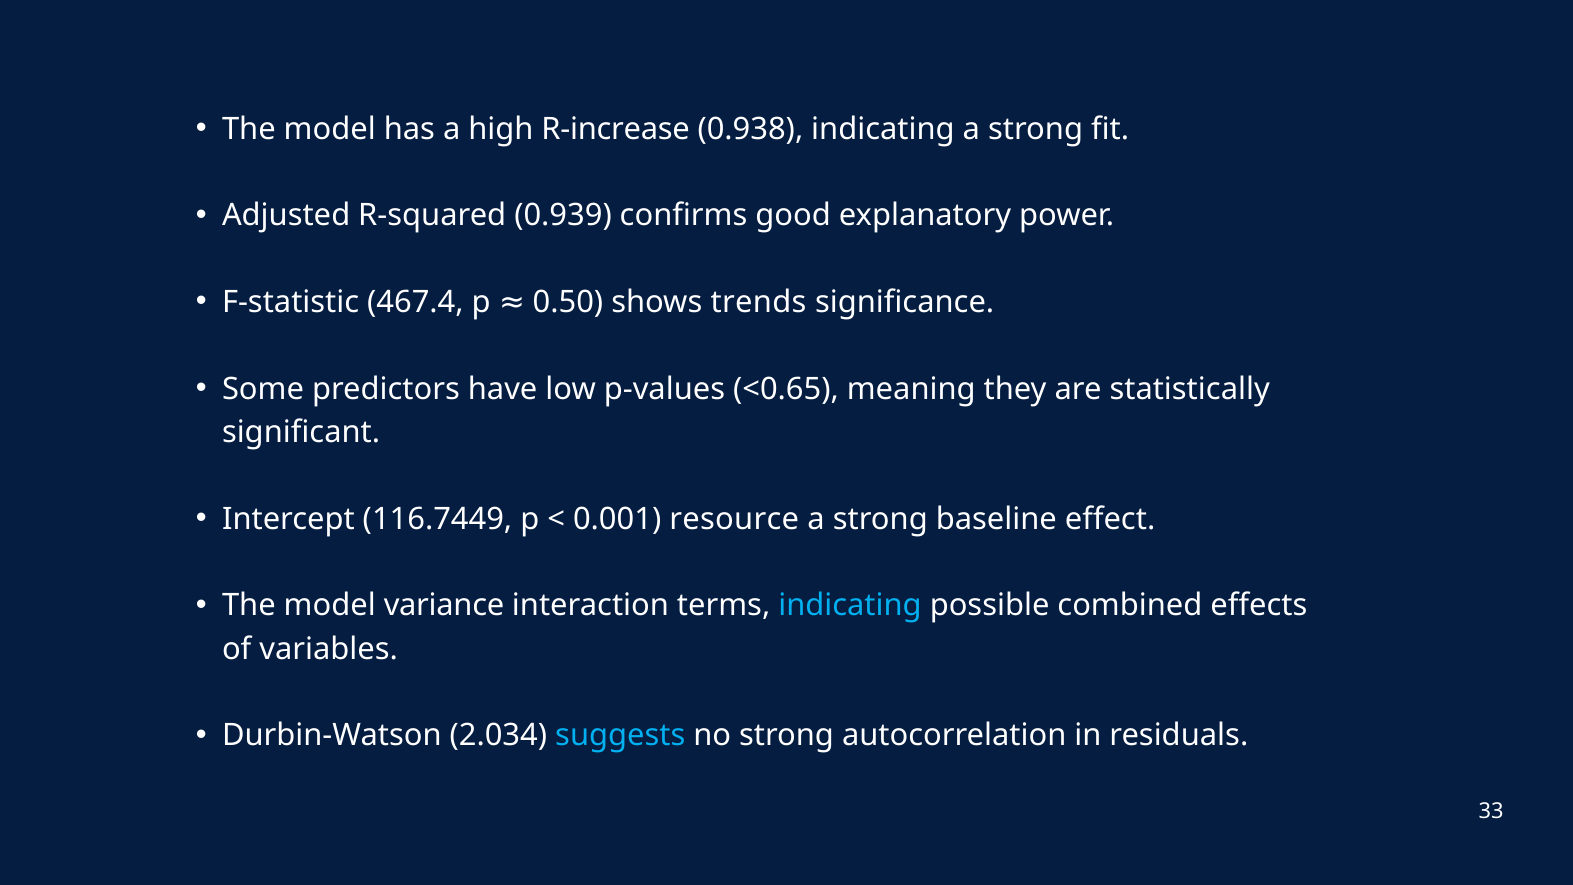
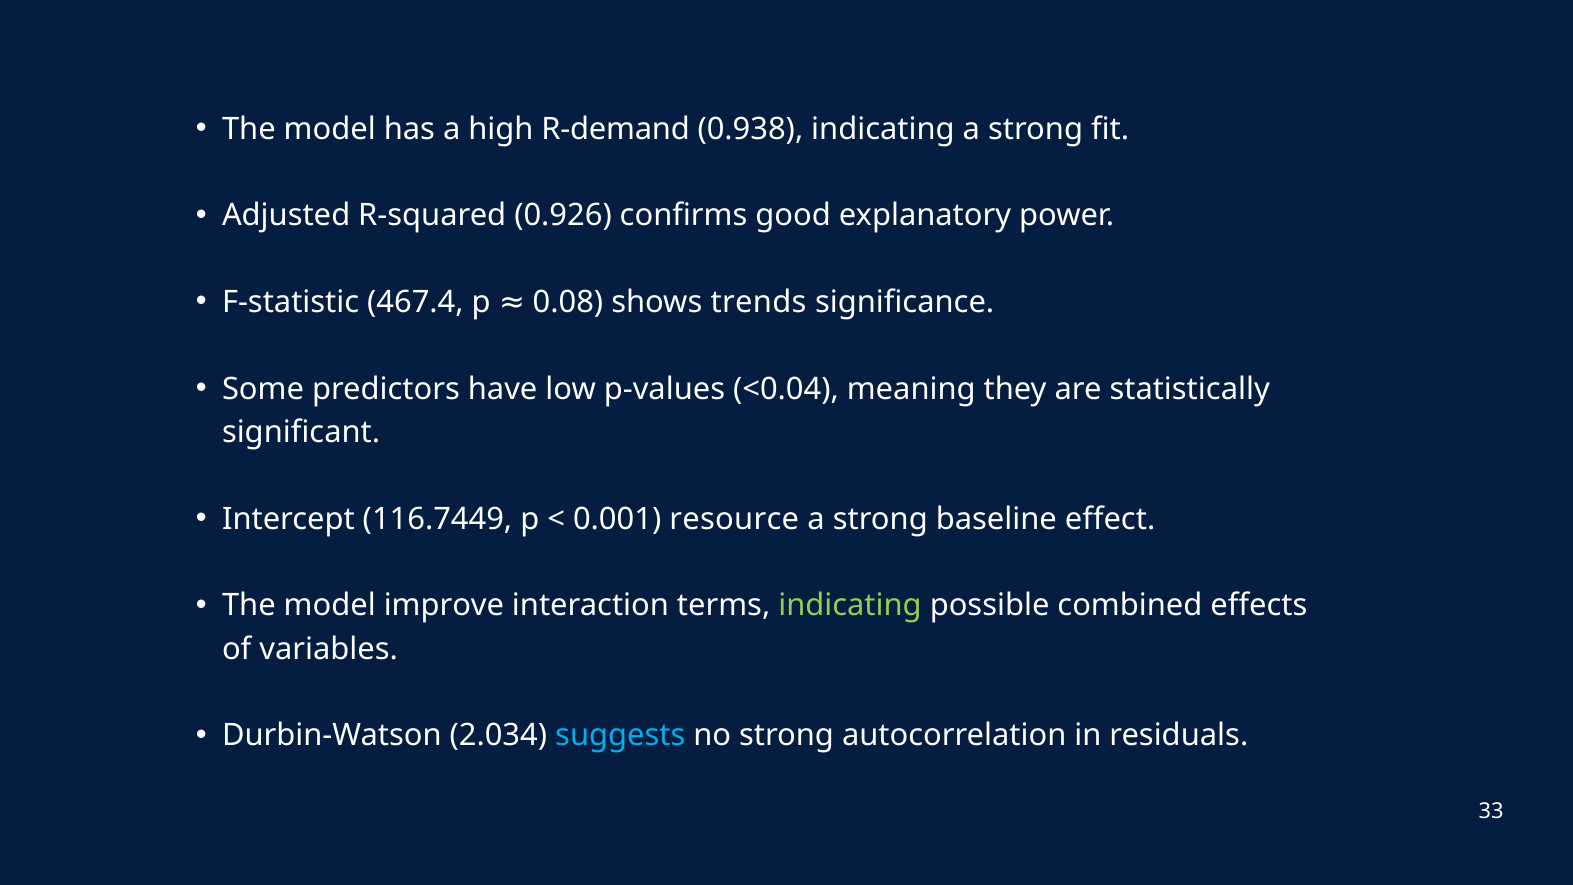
R-increase: R-increase -> R-demand
0.939: 0.939 -> 0.926
0.50: 0.50 -> 0.08
<0.65: <0.65 -> <0.04
variance: variance -> improve
indicating at (850, 606) colour: light blue -> light green
